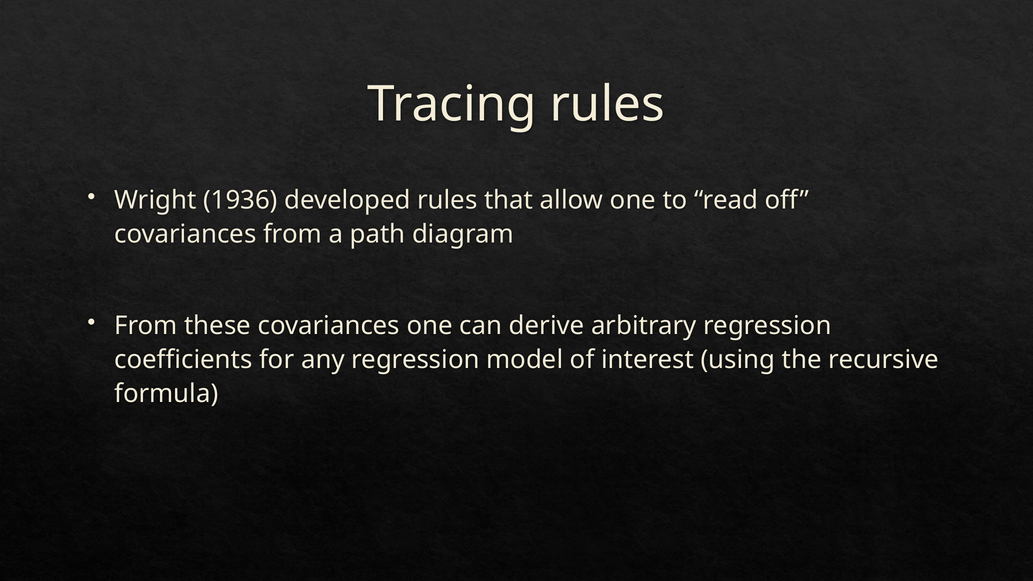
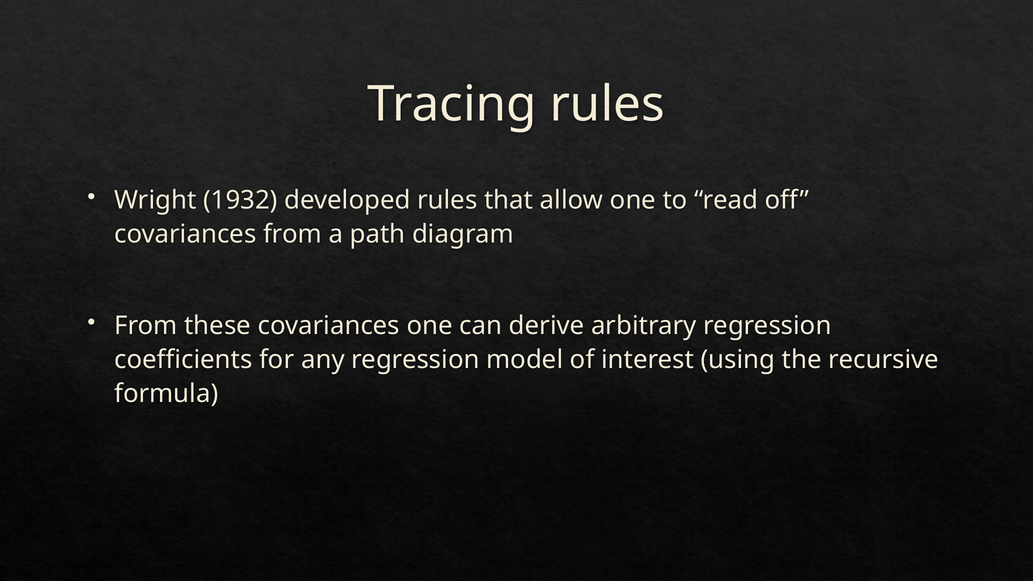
1936: 1936 -> 1932
